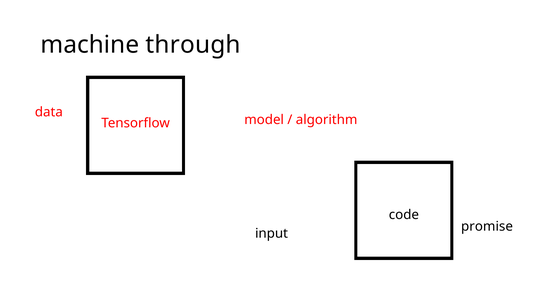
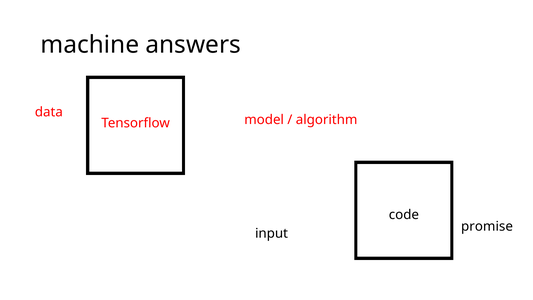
through: through -> answers
